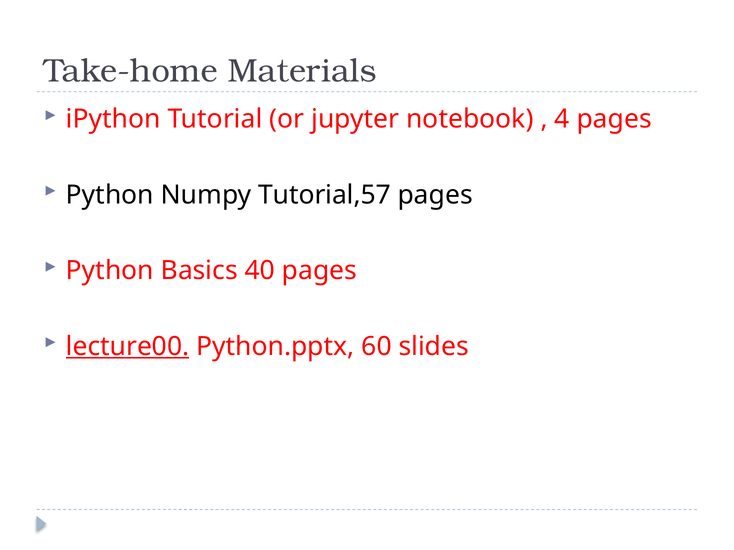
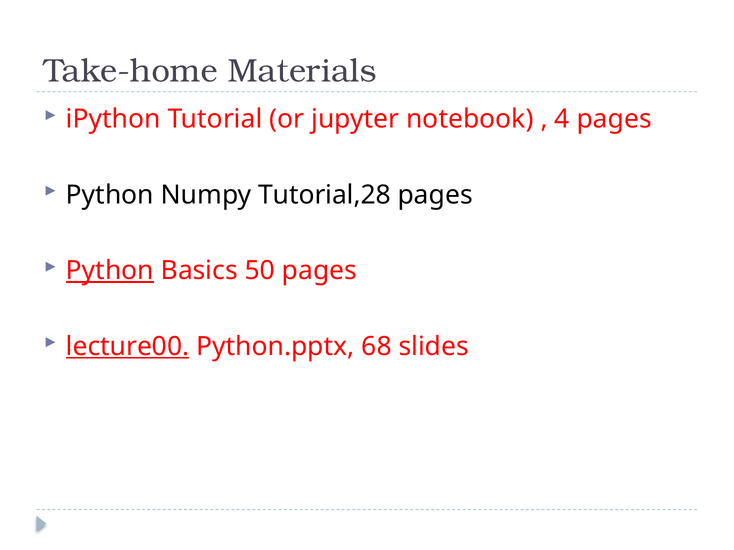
Tutorial,57: Tutorial,57 -> Tutorial,28
Python at (110, 271) underline: none -> present
40: 40 -> 50
60: 60 -> 68
